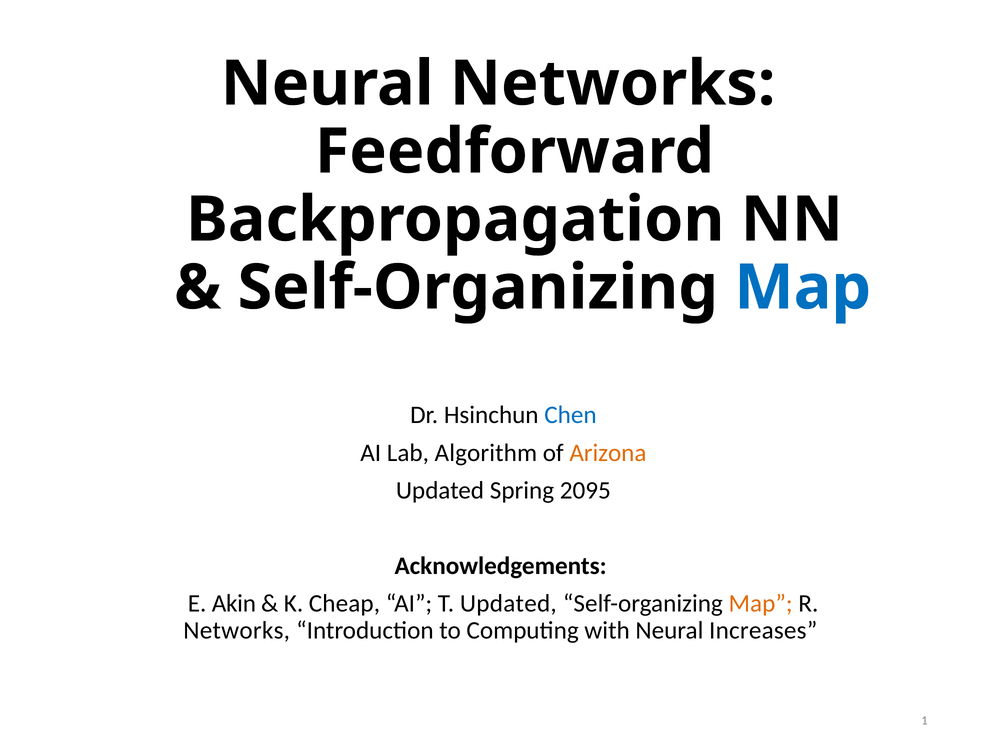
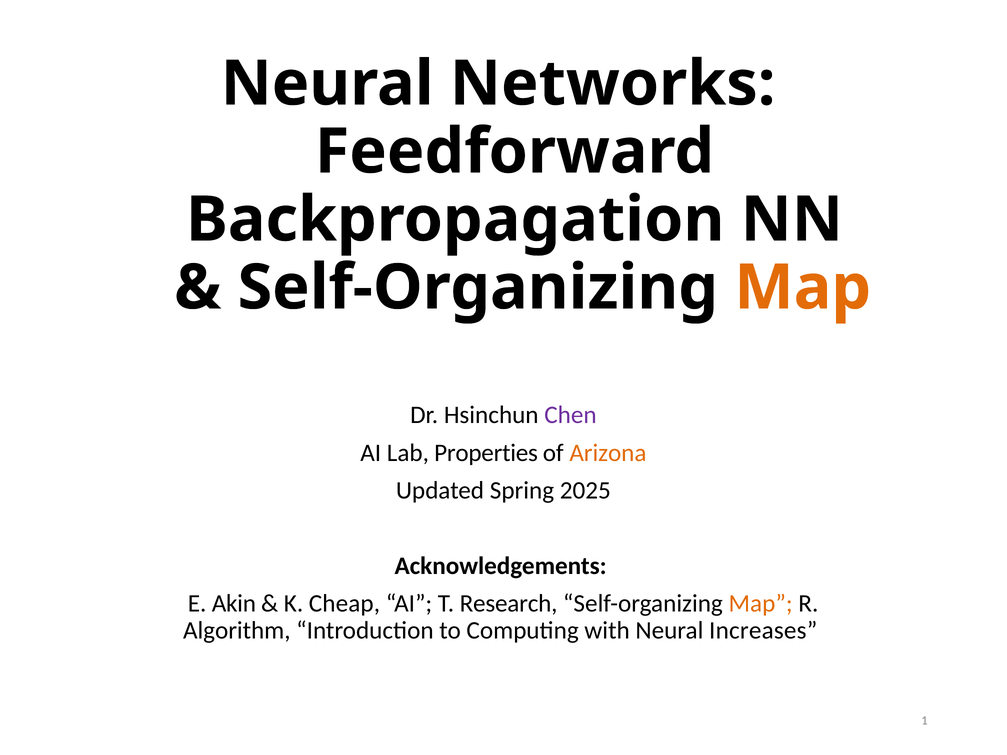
Map at (803, 288) colour: blue -> orange
Chen colour: blue -> purple
Algorithm: Algorithm -> Properties
2095: 2095 -> 2025
T Updated: Updated -> Research
Networks at (237, 631): Networks -> Algorithm
